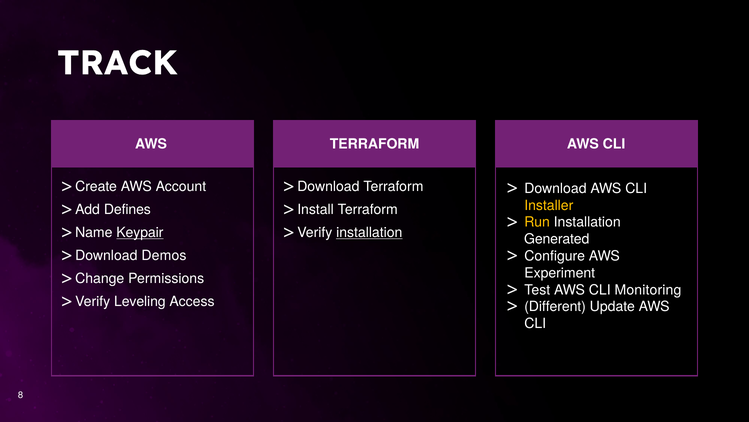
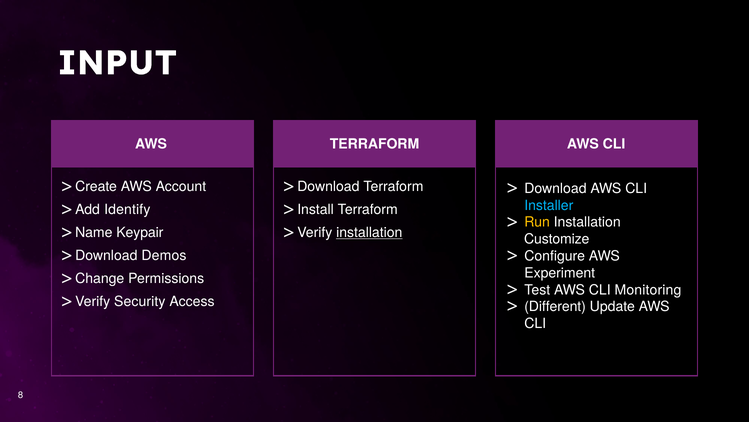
TRACK: TRACK -> INPUT
Installer colour: yellow -> light blue
Defines: Defines -> Identify
Keypair underline: present -> none
Generated: Generated -> Customize
Leveling: Leveling -> Security
